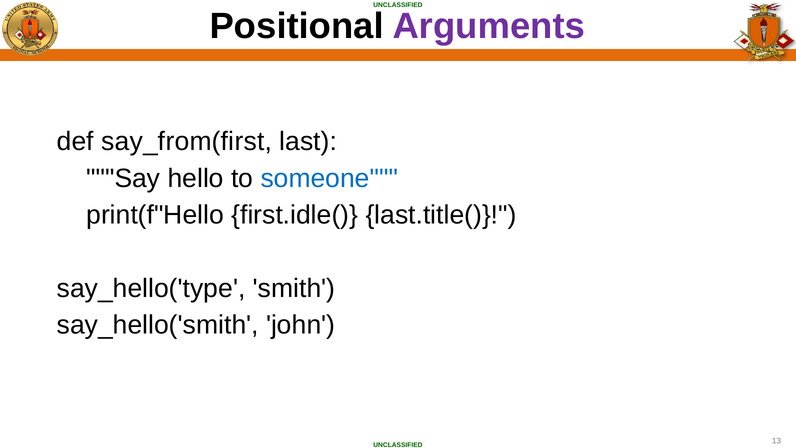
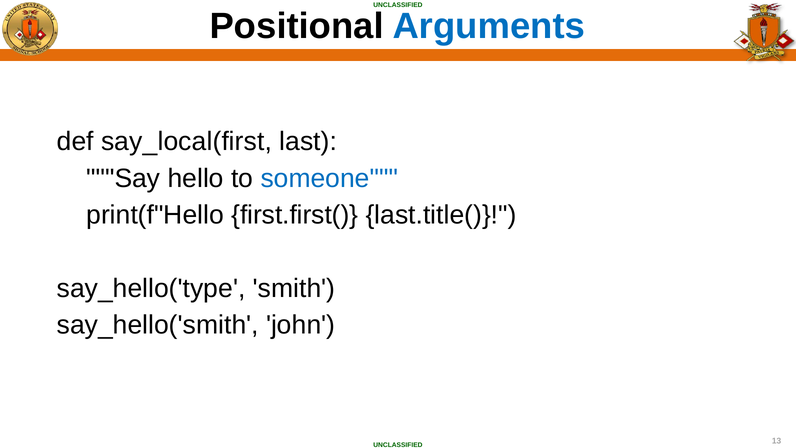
Arguments colour: purple -> blue
say_from(first: say_from(first -> say_local(first
first.idle(: first.idle( -> first.first(
